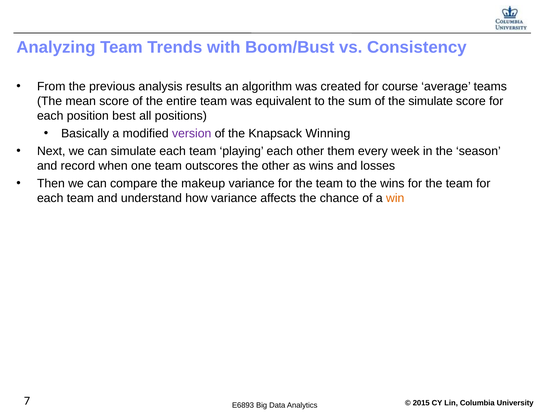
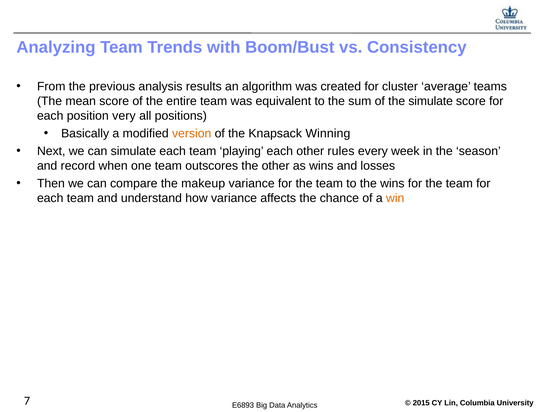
course: course -> cluster
best: best -> very
version colour: purple -> orange
them: them -> rules
